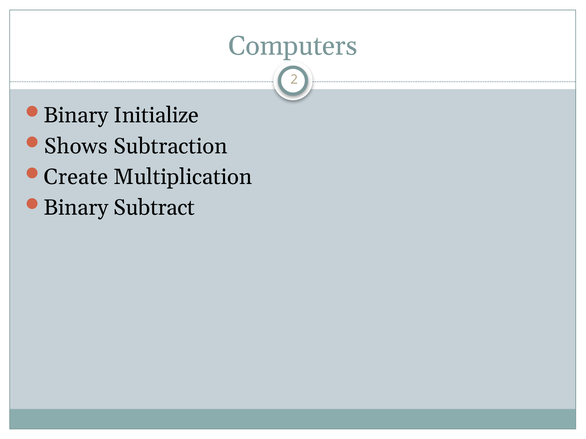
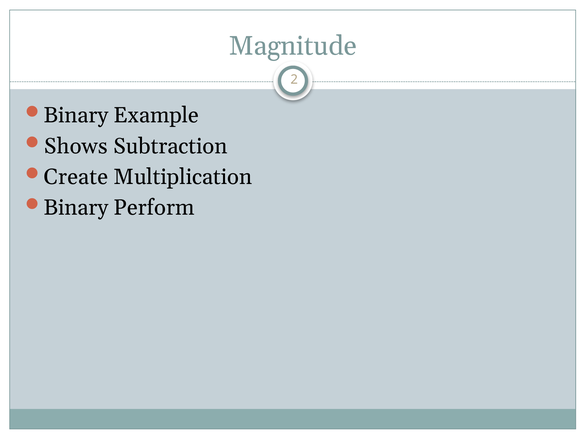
Computers: Computers -> Magnitude
Initialize: Initialize -> Example
Subtract: Subtract -> Perform
